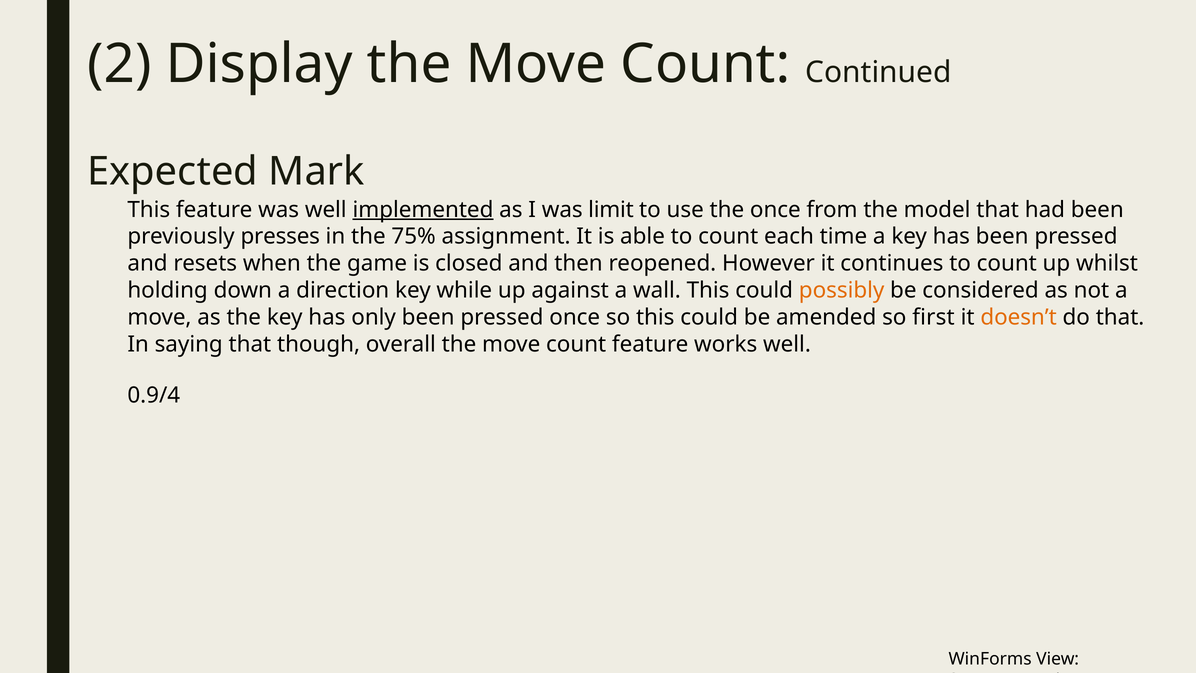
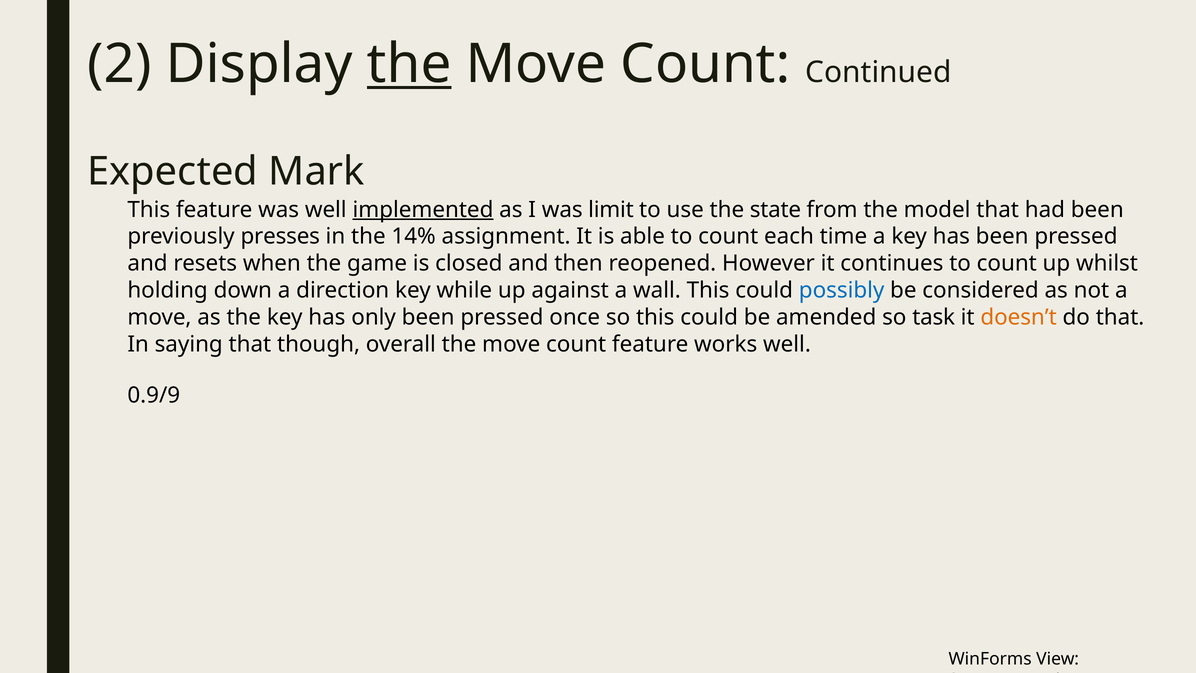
the at (409, 64) underline: none -> present
the once: once -> state
75%: 75% -> 14%
possibly colour: orange -> blue
first: first -> task
0.9/4: 0.9/4 -> 0.9/9
